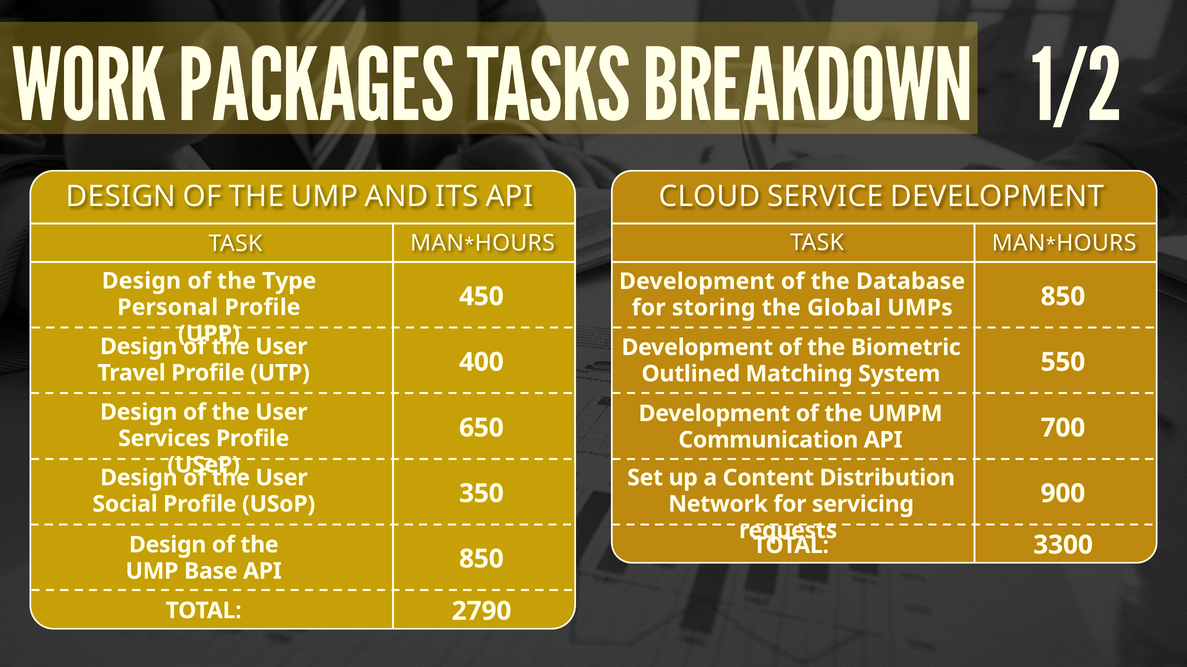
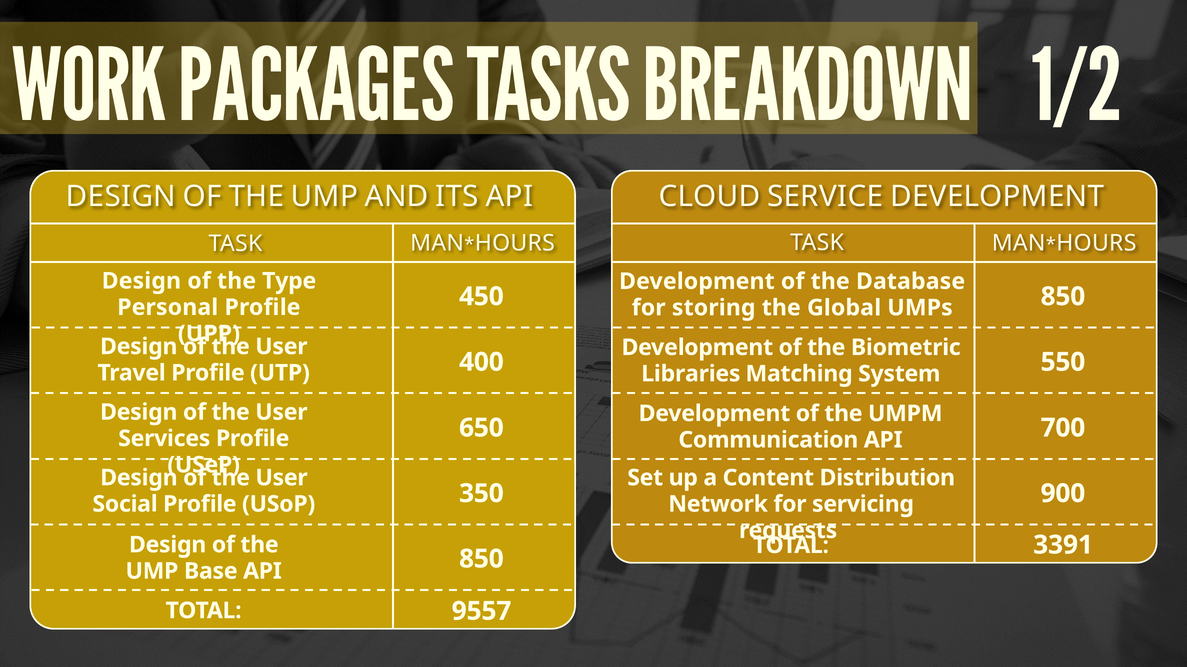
Outlined: Outlined -> Libraries
3300: 3300 -> 3391
2790: 2790 -> 9557
